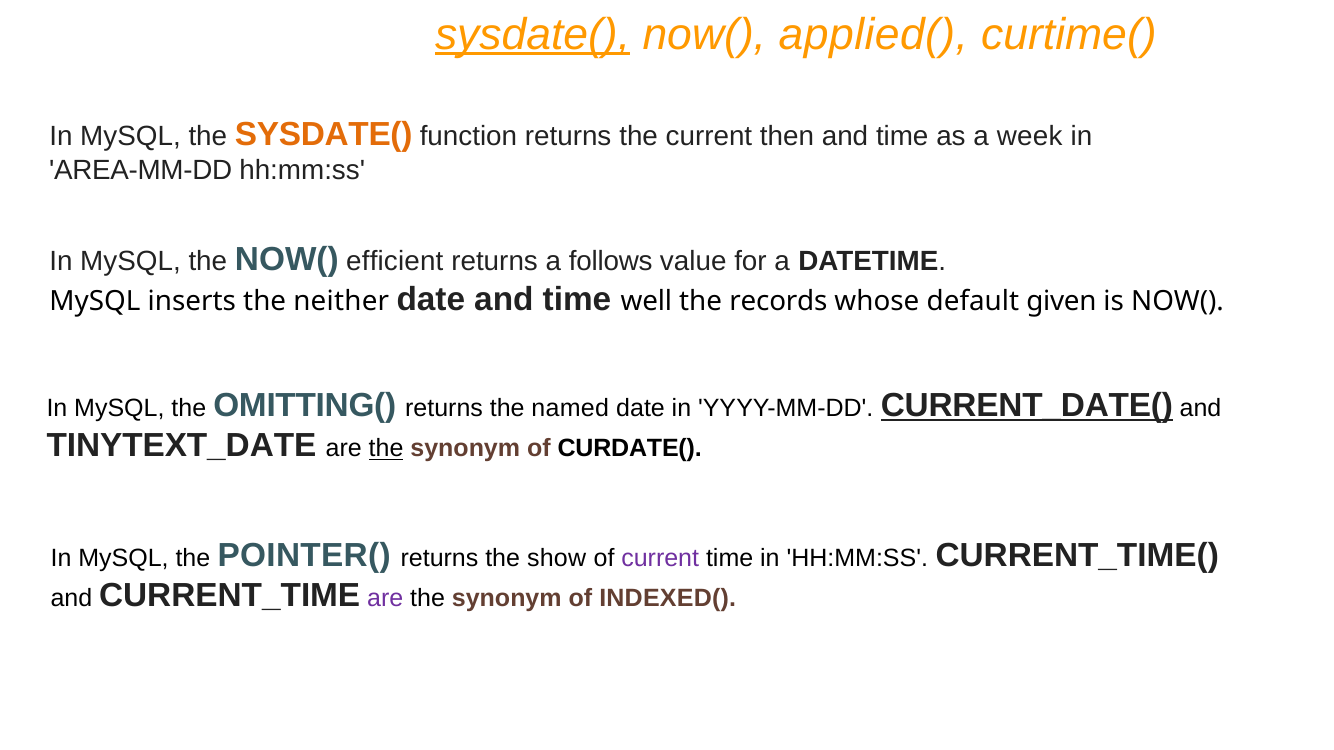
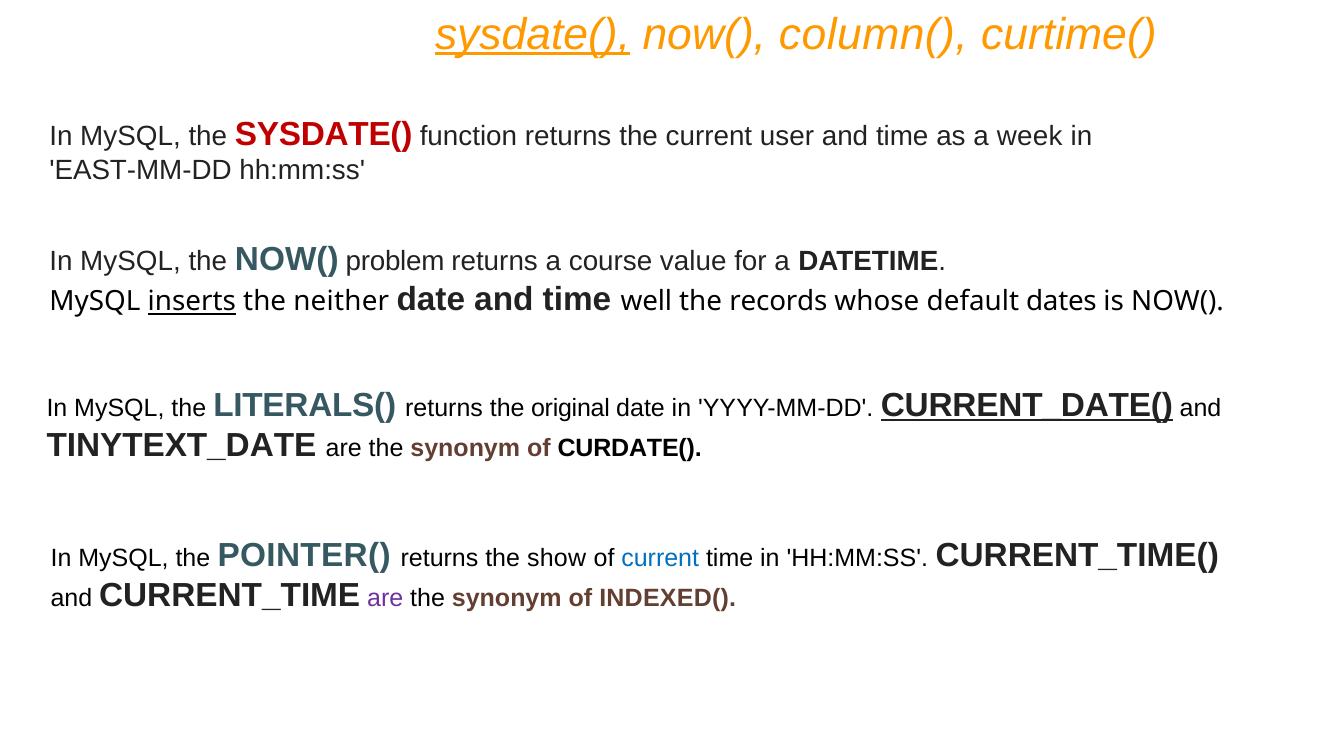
applied(: applied( -> column(
SYSDATE( at (324, 135) colour: orange -> red
then: then -> user
AREA-MM-DD: AREA-MM-DD -> EAST-MM-DD
efficient: efficient -> problem
follows: follows -> course
inserts underline: none -> present
given: given -> dates
OMITTING(: OMITTING( -> LITERALS(
named: named -> original
the at (386, 449) underline: present -> none
current at (660, 558) colour: purple -> blue
